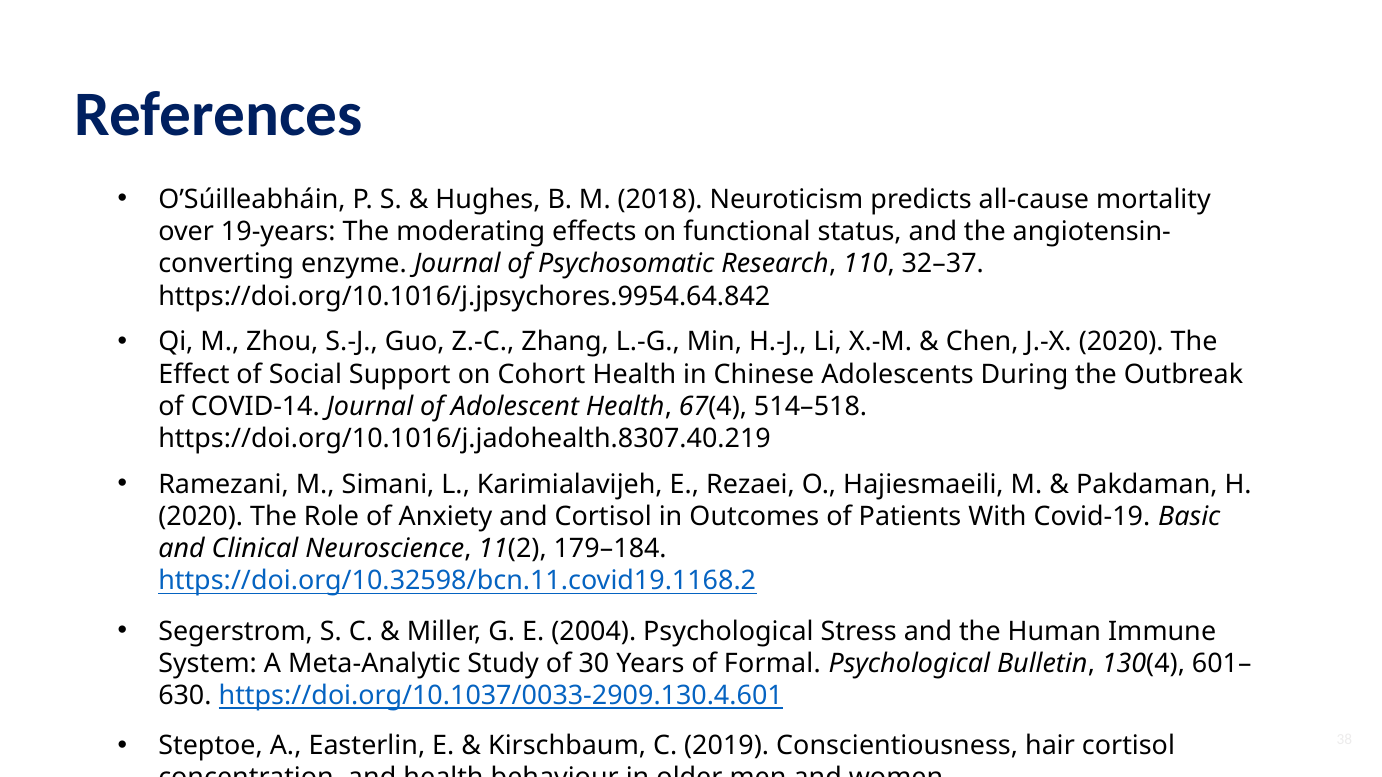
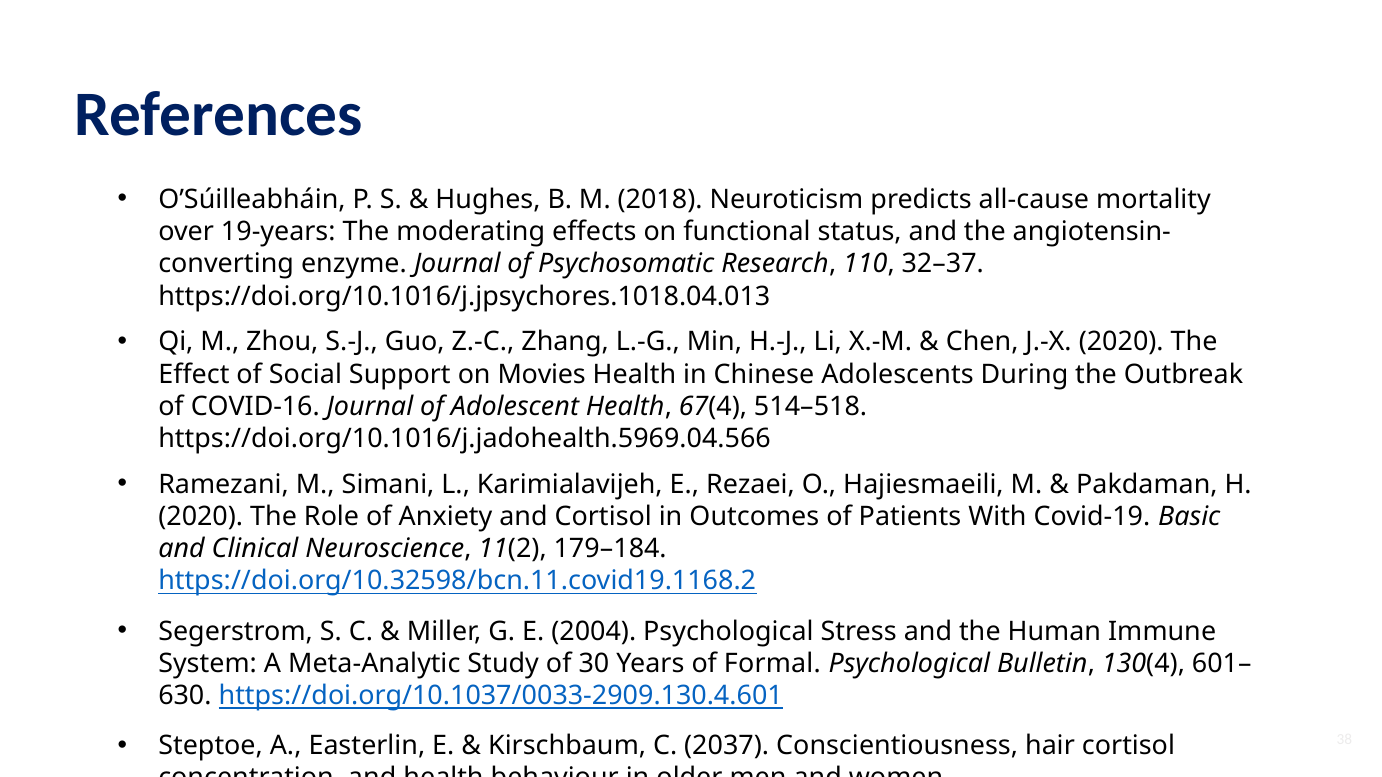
https://doi.org/10.1016/j.jpsychores.9954.64.842: https://doi.org/10.1016/j.jpsychores.9954.64.842 -> https://doi.org/10.1016/j.jpsychores.1018.04.013
Cohort: Cohort -> Movies
COVID-14: COVID-14 -> COVID-16
https://doi.org/10.1016/j.jadohealth.8307.40.219: https://doi.org/10.1016/j.jadohealth.8307.40.219 -> https://doi.org/10.1016/j.jadohealth.5969.04.566
2019: 2019 -> 2037
